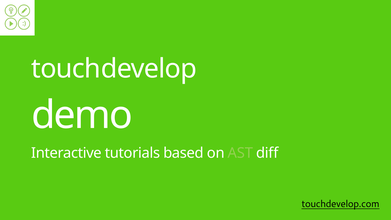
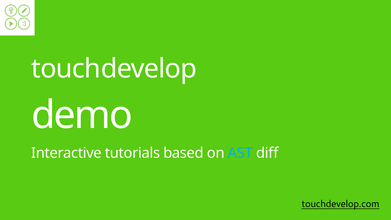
AST colour: light green -> light blue
